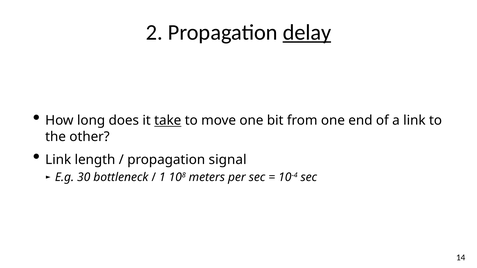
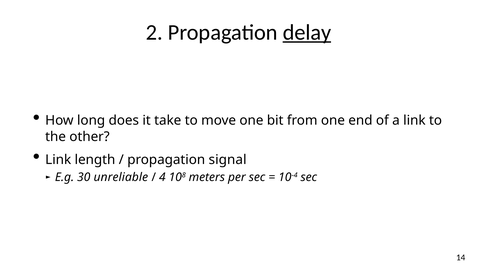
take underline: present -> none
bottleneck: bottleneck -> unreliable
1: 1 -> 4
